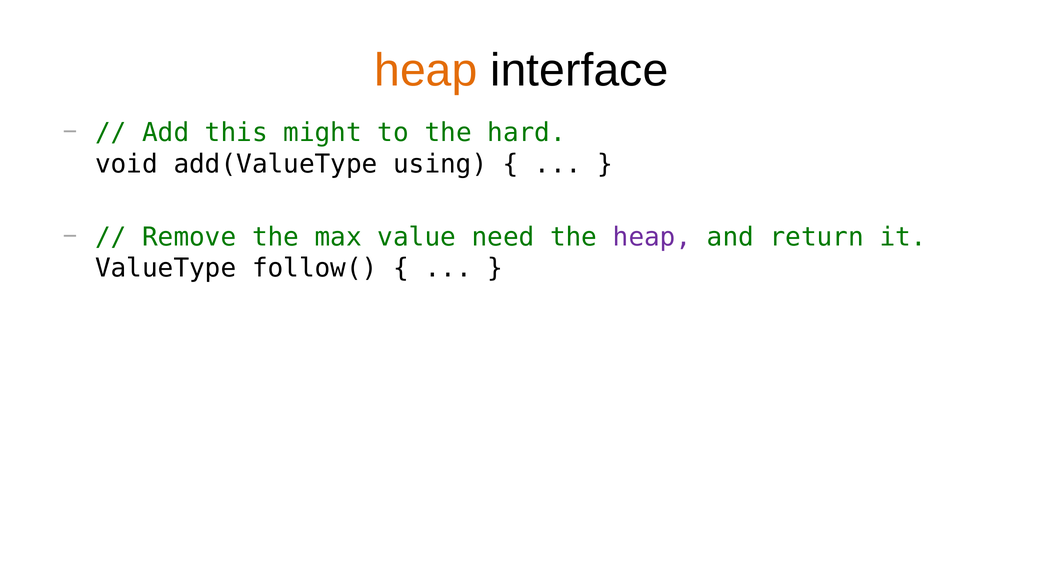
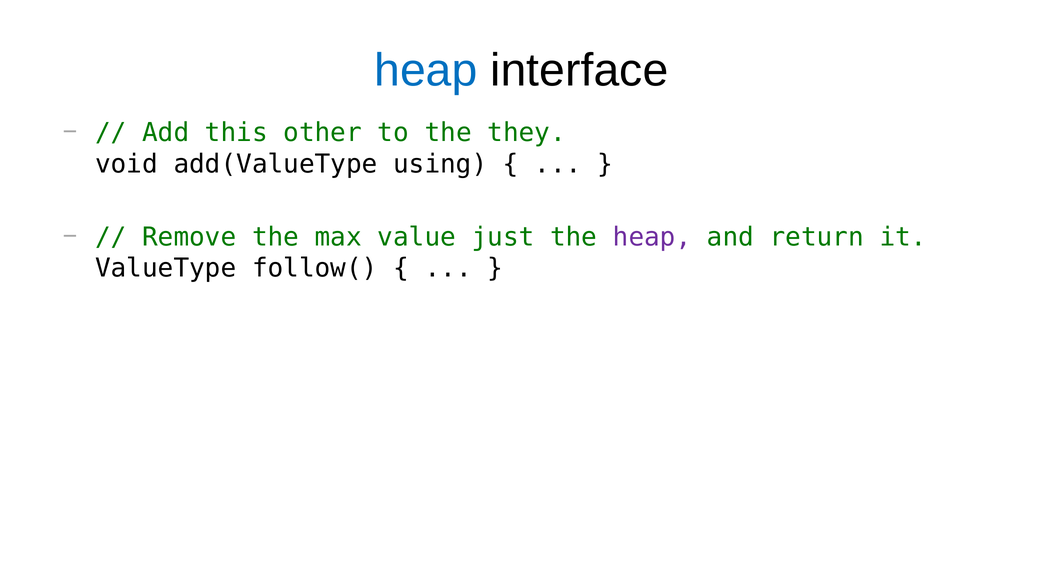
heap at (426, 70) colour: orange -> blue
might: might -> other
hard: hard -> they
need: need -> just
